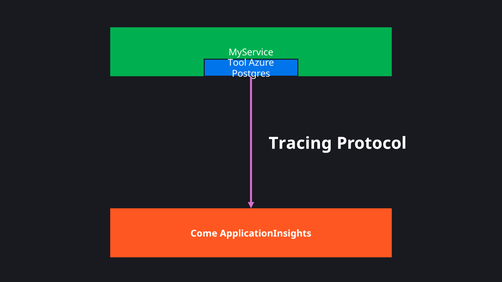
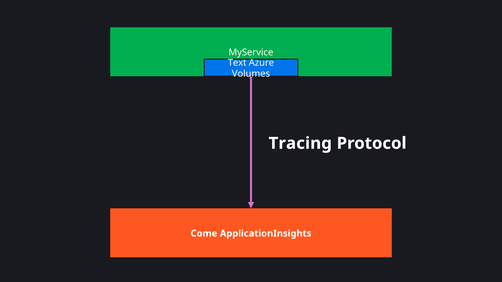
Tool: Tool -> Text
Postgres: Postgres -> Volumes
